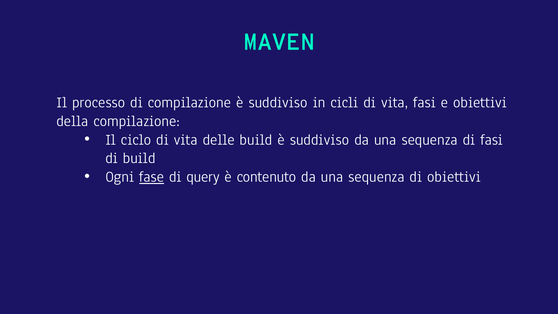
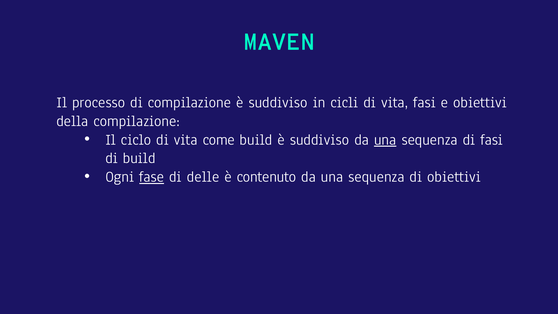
delle: delle -> come
una at (385, 140) underline: none -> present
query: query -> delle
